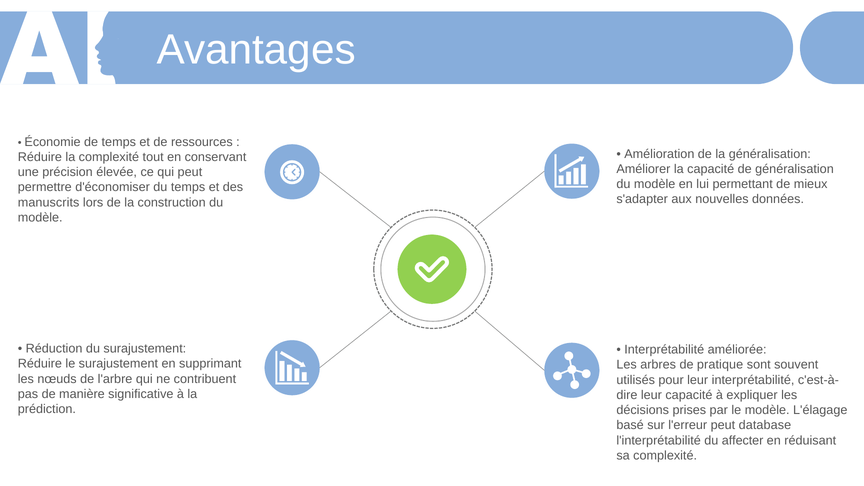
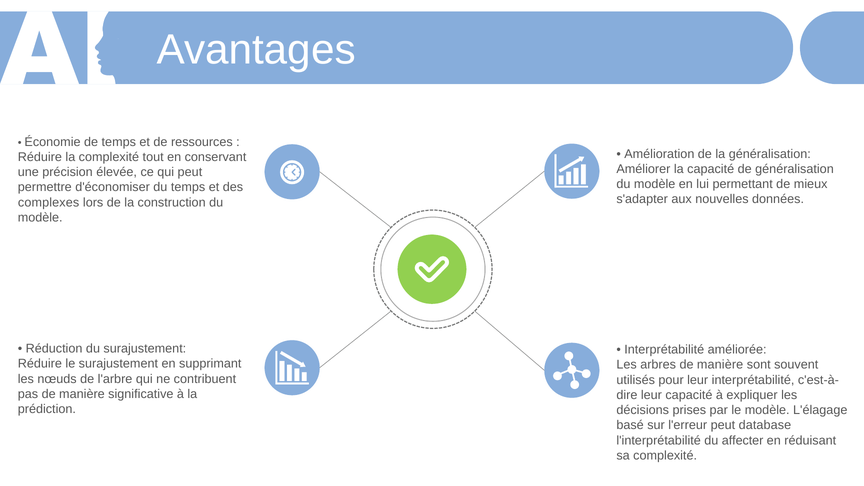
manuscrits: manuscrits -> complexes
arbres de pratique: pratique -> manière
